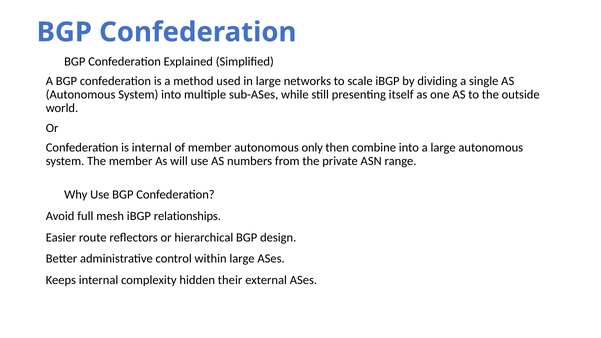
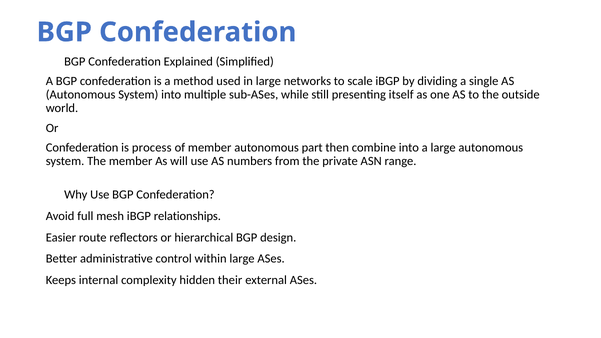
is internal: internal -> process
only: only -> part
